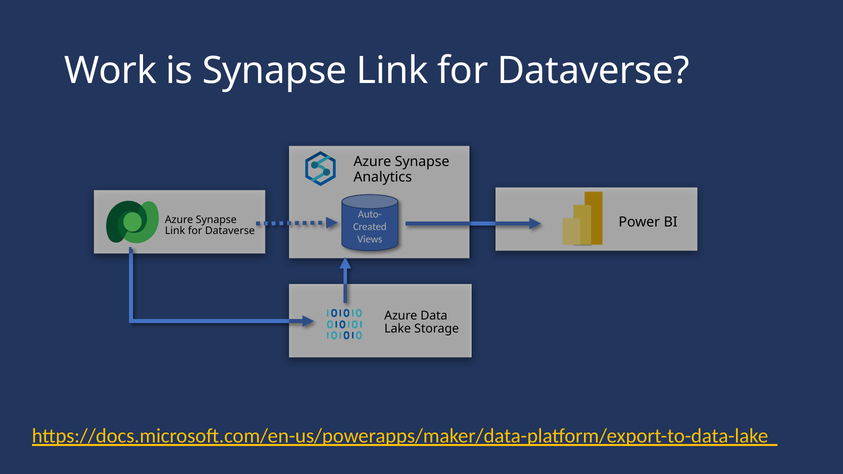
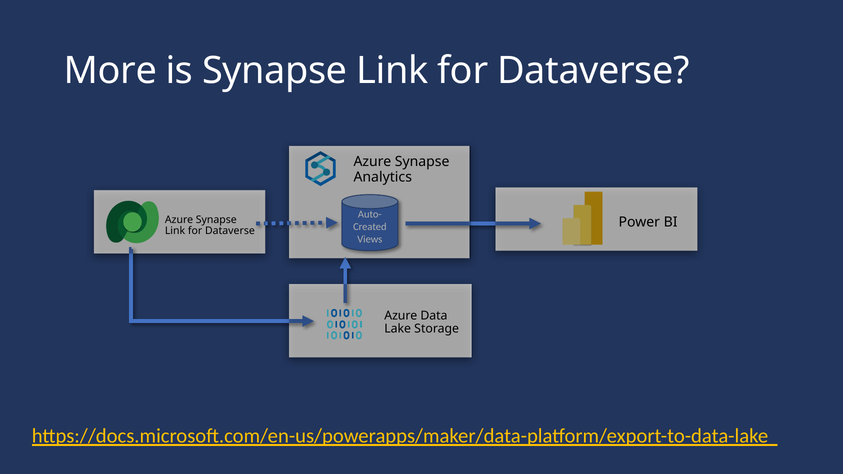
Work: Work -> More
